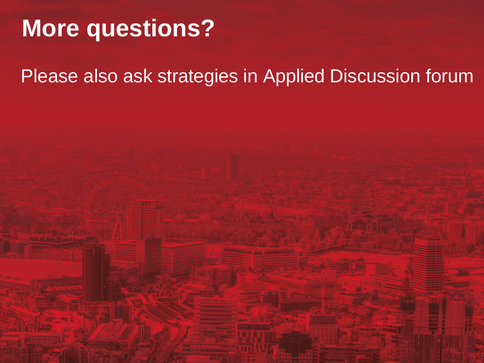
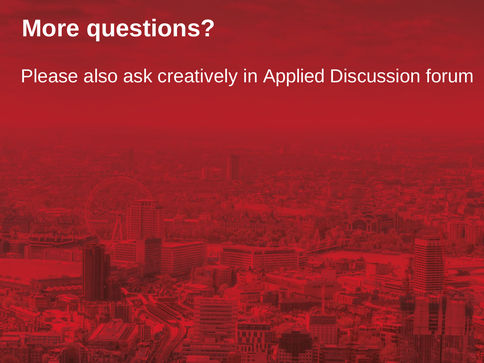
strategies: strategies -> creatively
